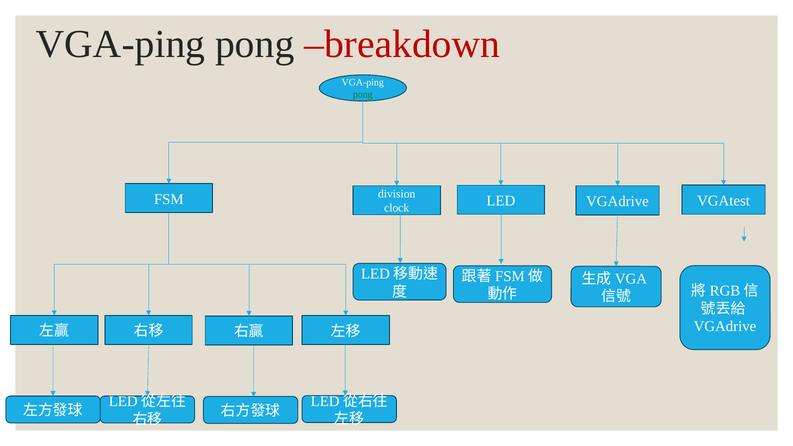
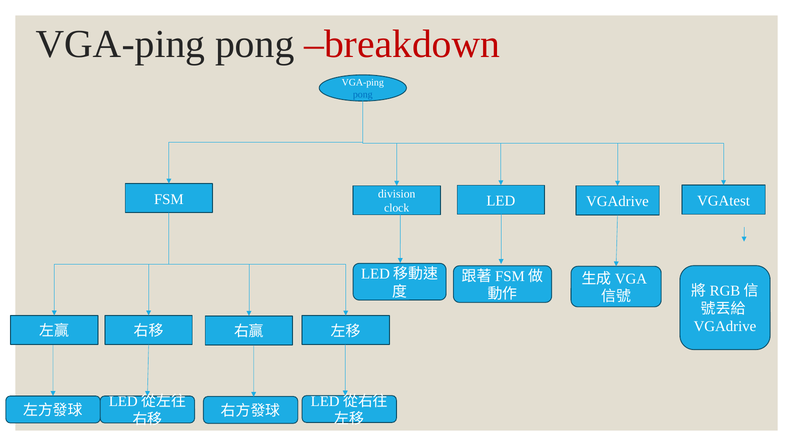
pong at (363, 95) colour: green -> blue
